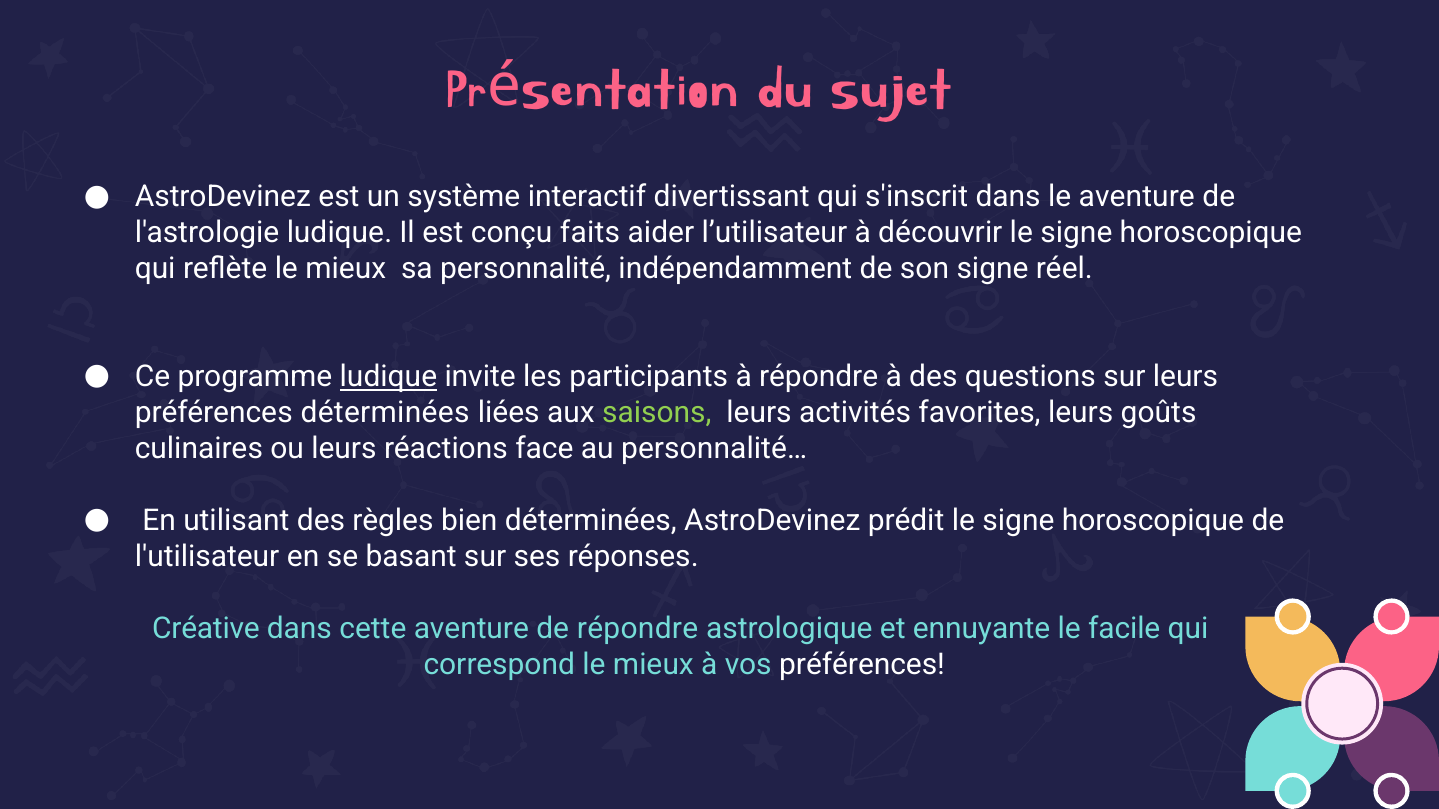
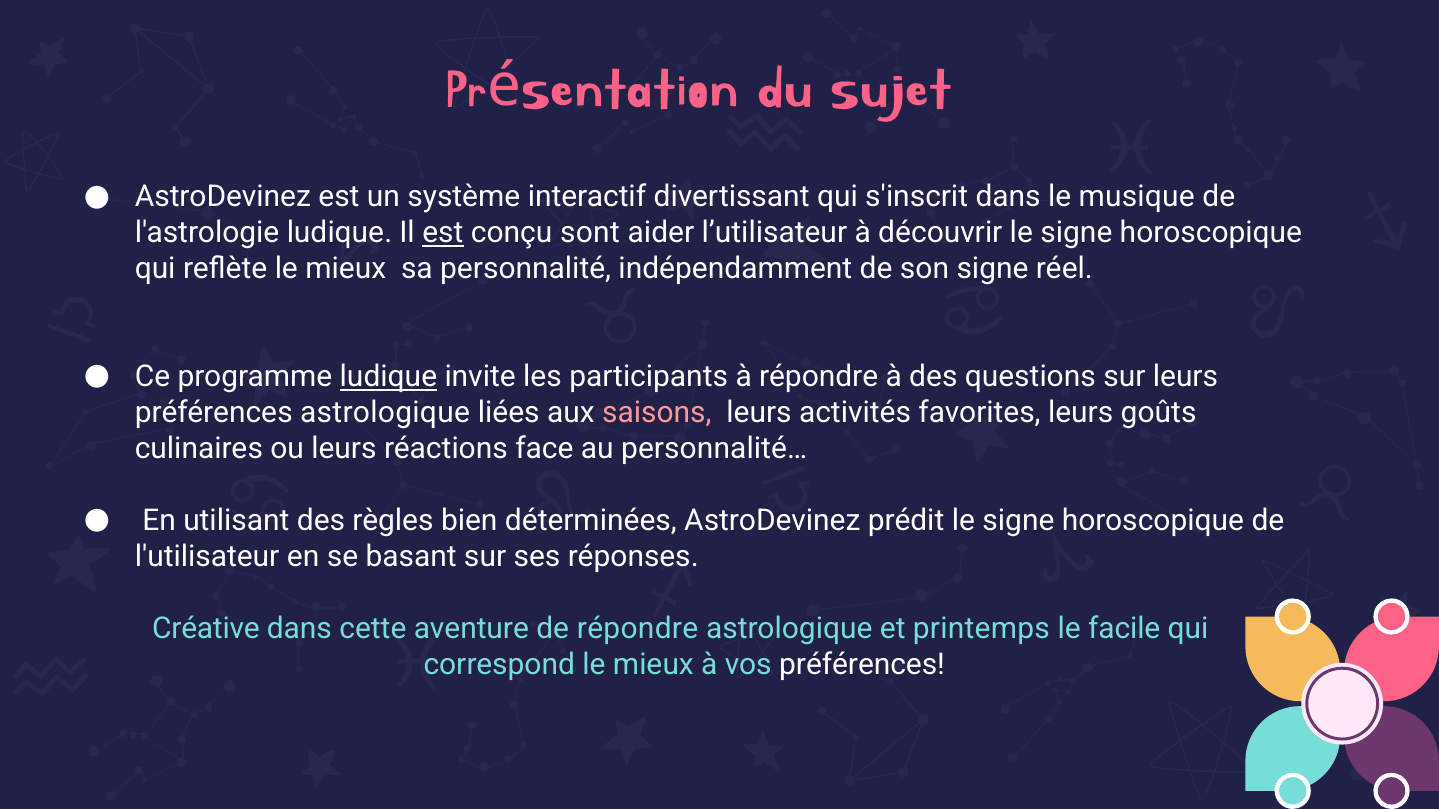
le aventure: aventure -> musique
est at (443, 233) underline: none -> present
faits: faits -> sont
préférences déterminées: déterminées -> astrologique
saisons colour: light green -> pink
ennuyante: ennuyante -> printemps
